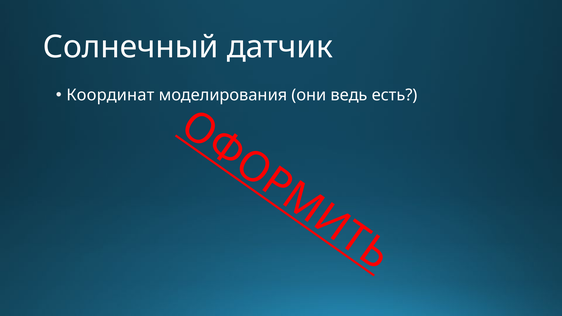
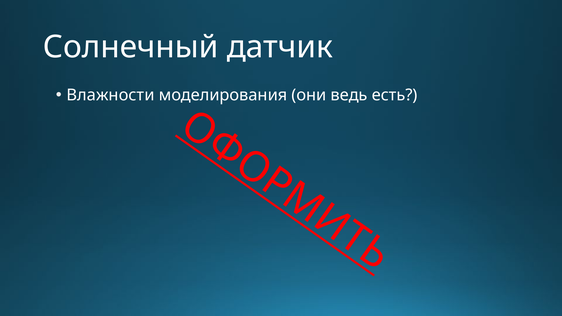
Координат: Координат -> Влажности
